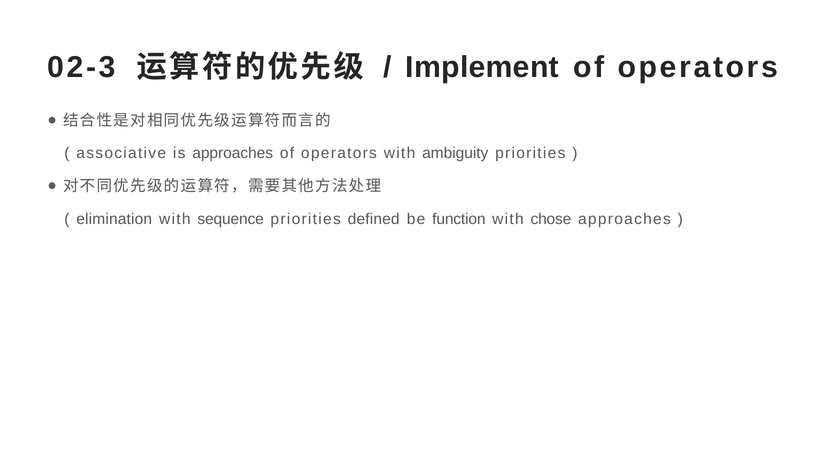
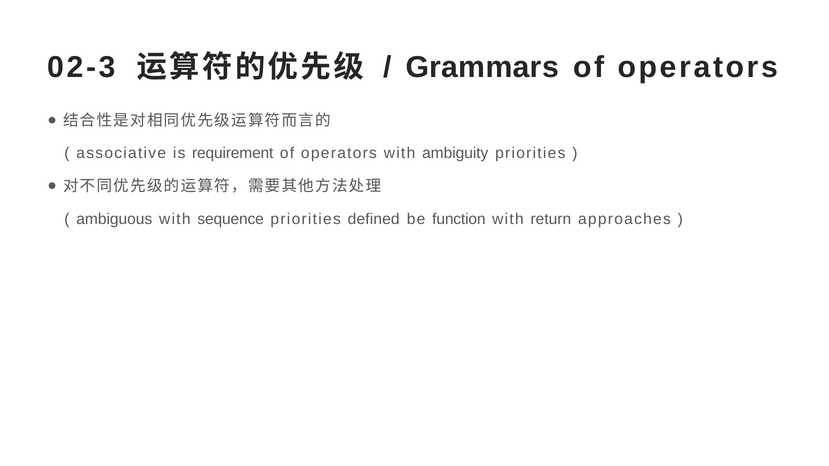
Implement: Implement -> Grammars
is approaches: approaches -> requirement
elimination: elimination -> ambiguous
chose: chose -> return
